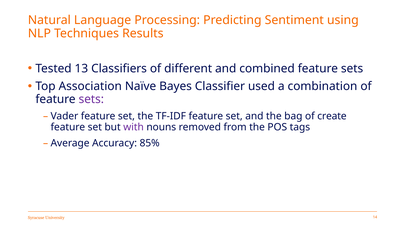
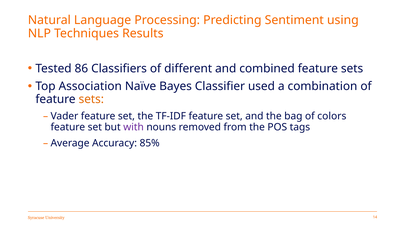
13: 13 -> 86
sets at (91, 99) colour: purple -> orange
create: create -> colors
